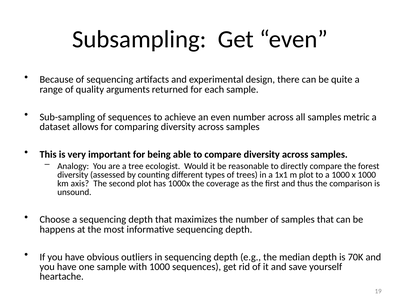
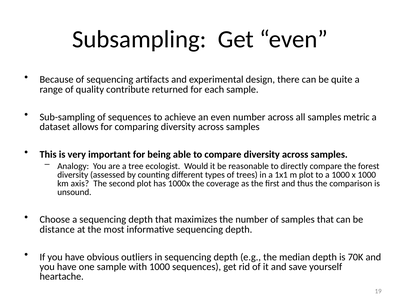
arguments: arguments -> contribute
happens: happens -> distance
